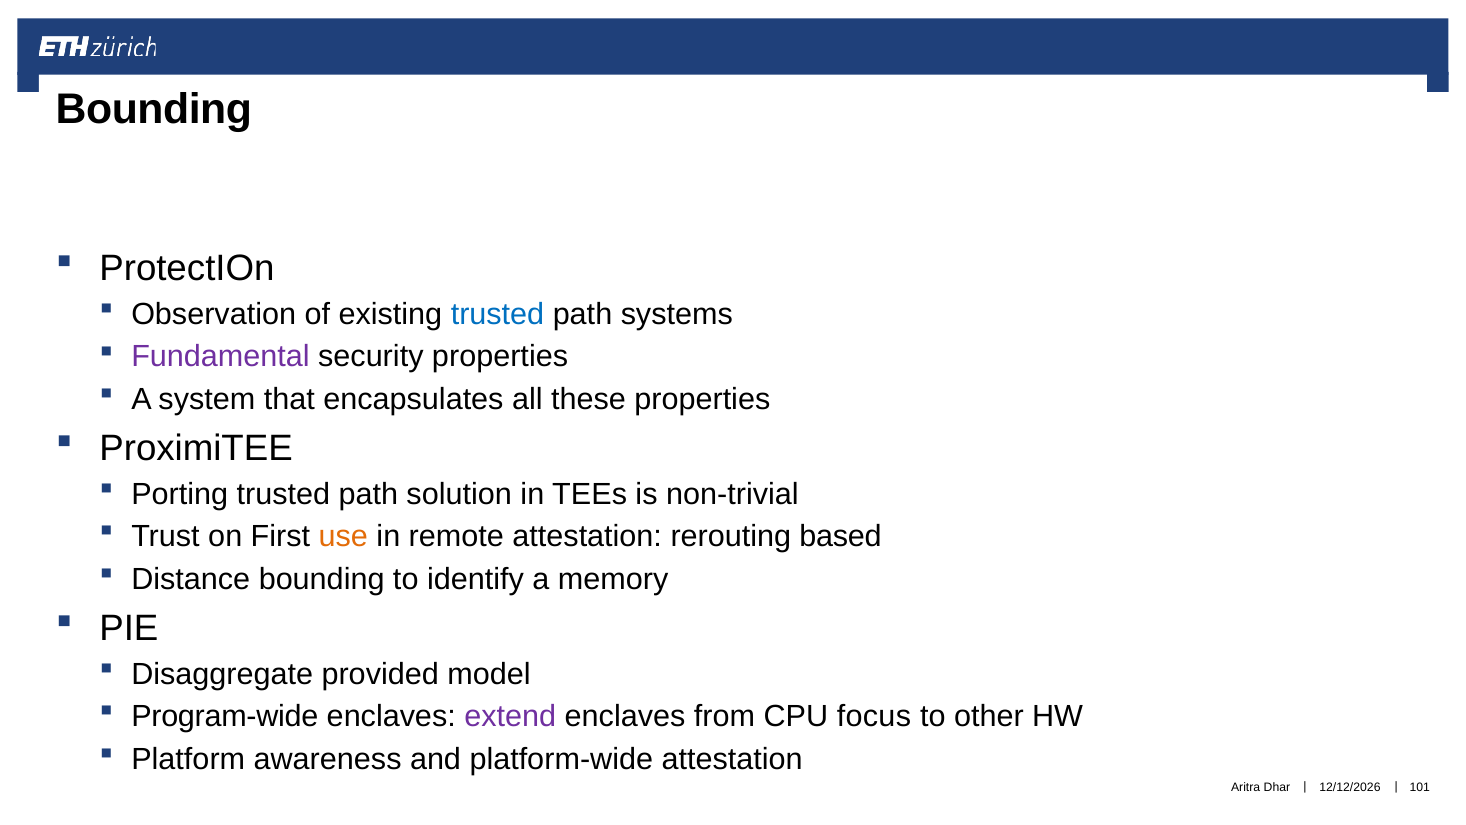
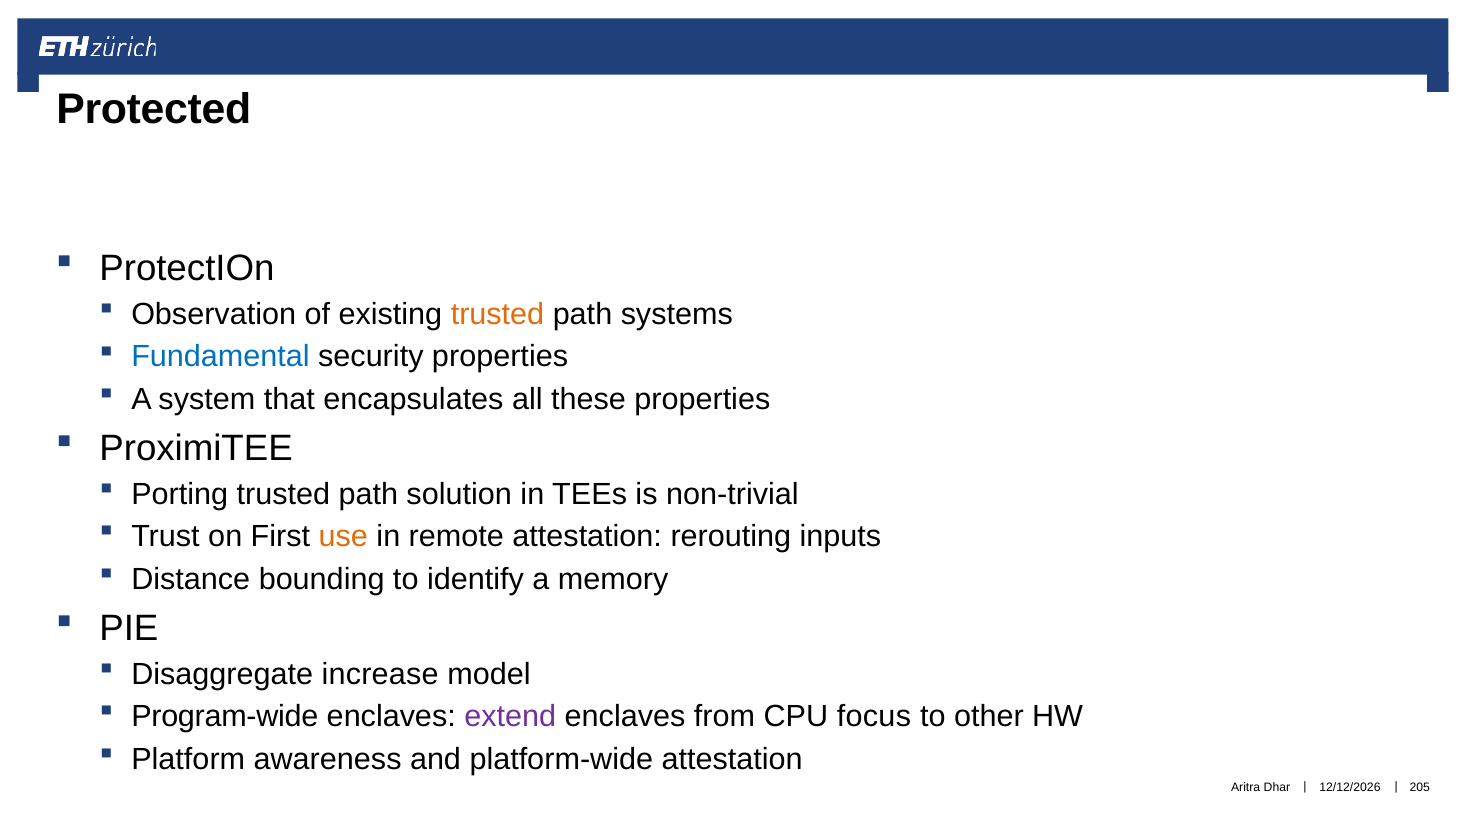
Bounding at (154, 110): Bounding -> Protected
trusted at (497, 314) colour: blue -> orange
Fundamental colour: purple -> blue
based: based -> inputs
provided: provided -> increase
101: 101 -> 205
